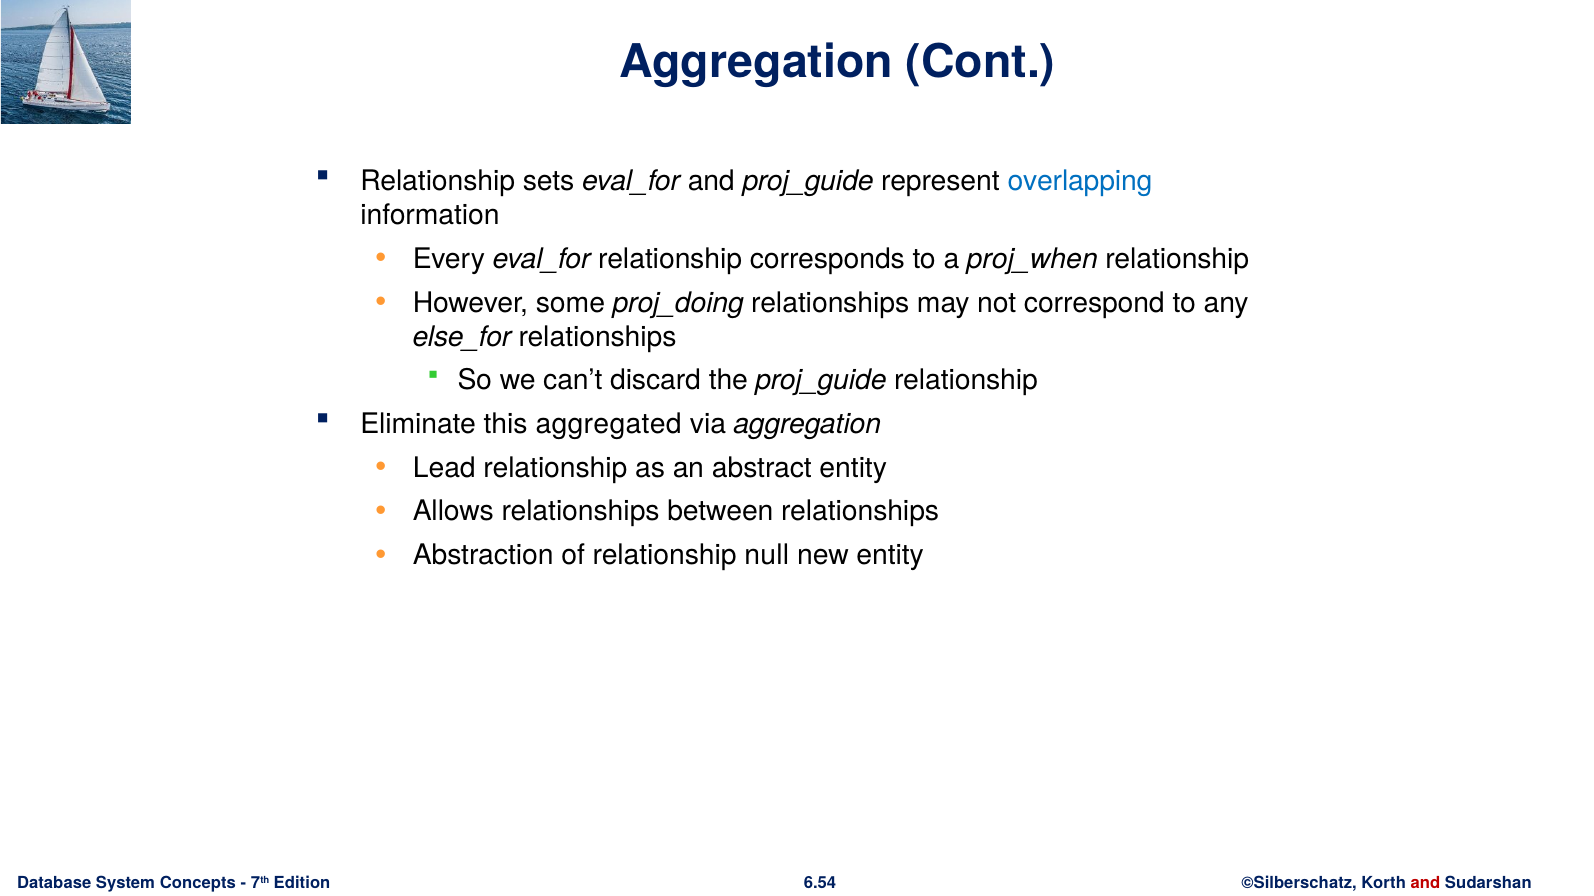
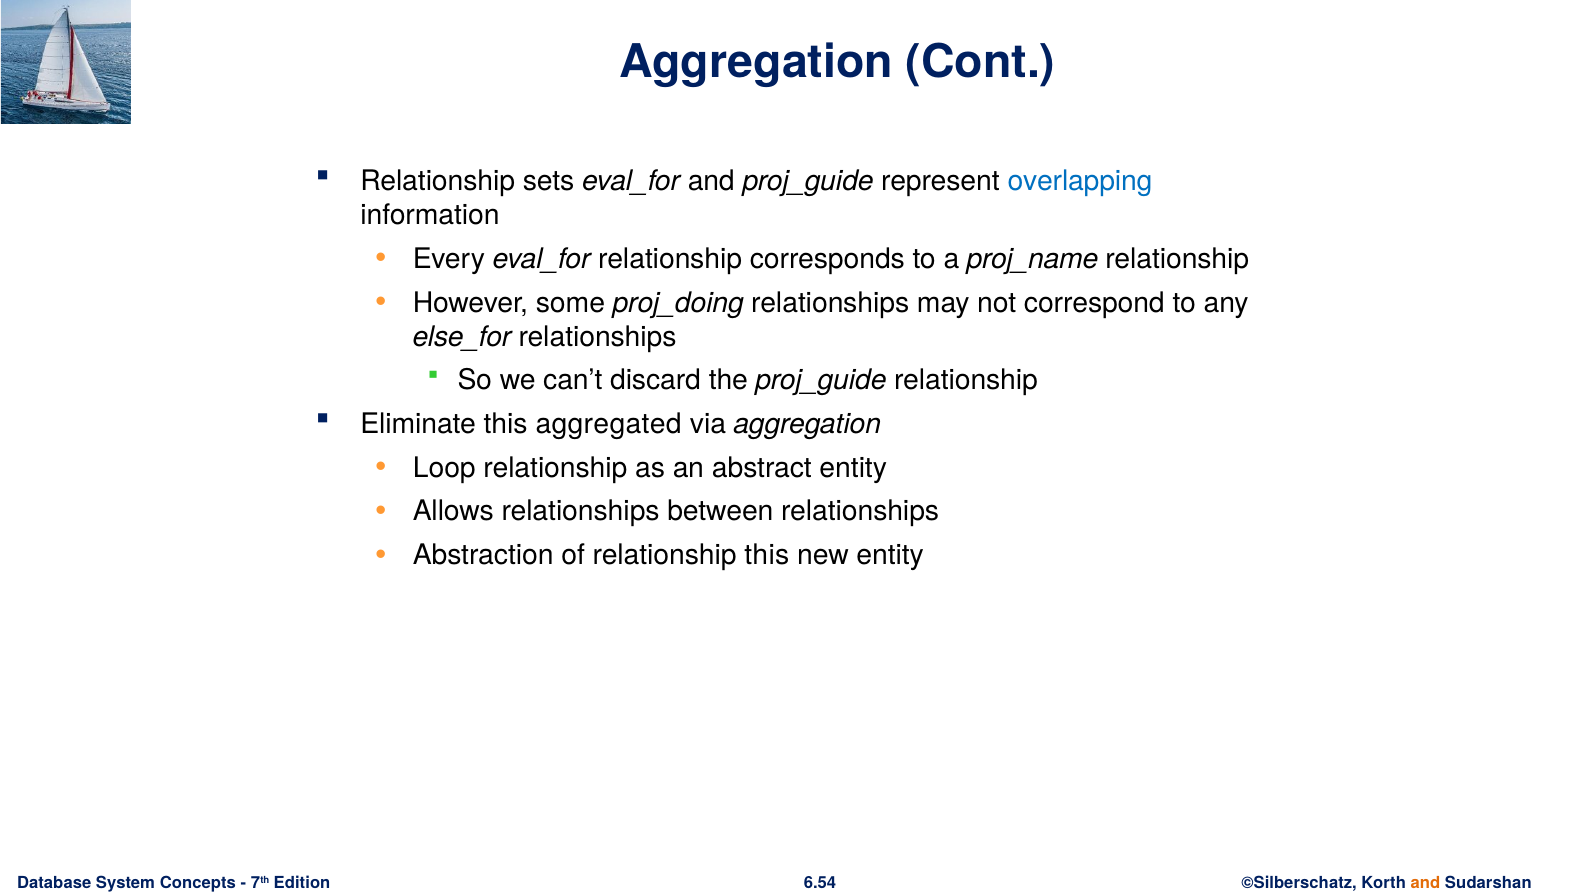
proj_when: proj_when -> proj_name
Lead: Lead -> Loop
relationship null: null -> this
and at (1425, 884) colour: red -> orange
